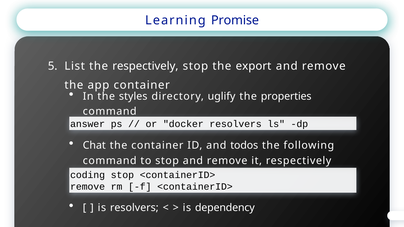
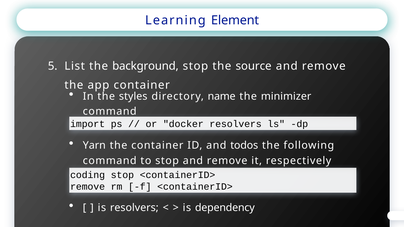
Promise: Promise -> Element
the respectively: respectively -> background
export: export -> source
uglify: uglify -> name
properties: properties -> minimizer
answer: answer -> import
Chat: Chat -> Yarn
